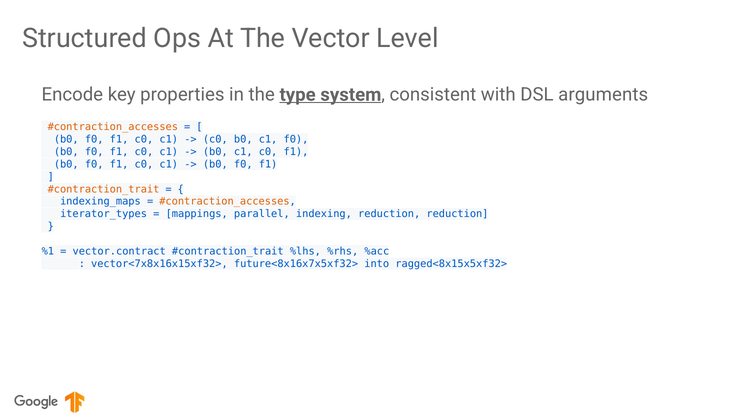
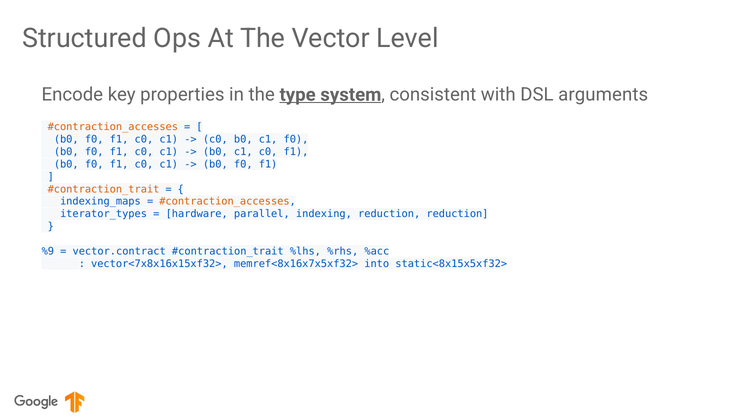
mappings: mappings -> hardware
%1: %1 -> %9
future<8x16x7x5xf32>: future<8x16x7x5xf32> -> memref<8x16x7x5xf32>
ragged<8x15x5xf32>: ragged<8x15x5xf32> -> static<8x15x5xf32>
